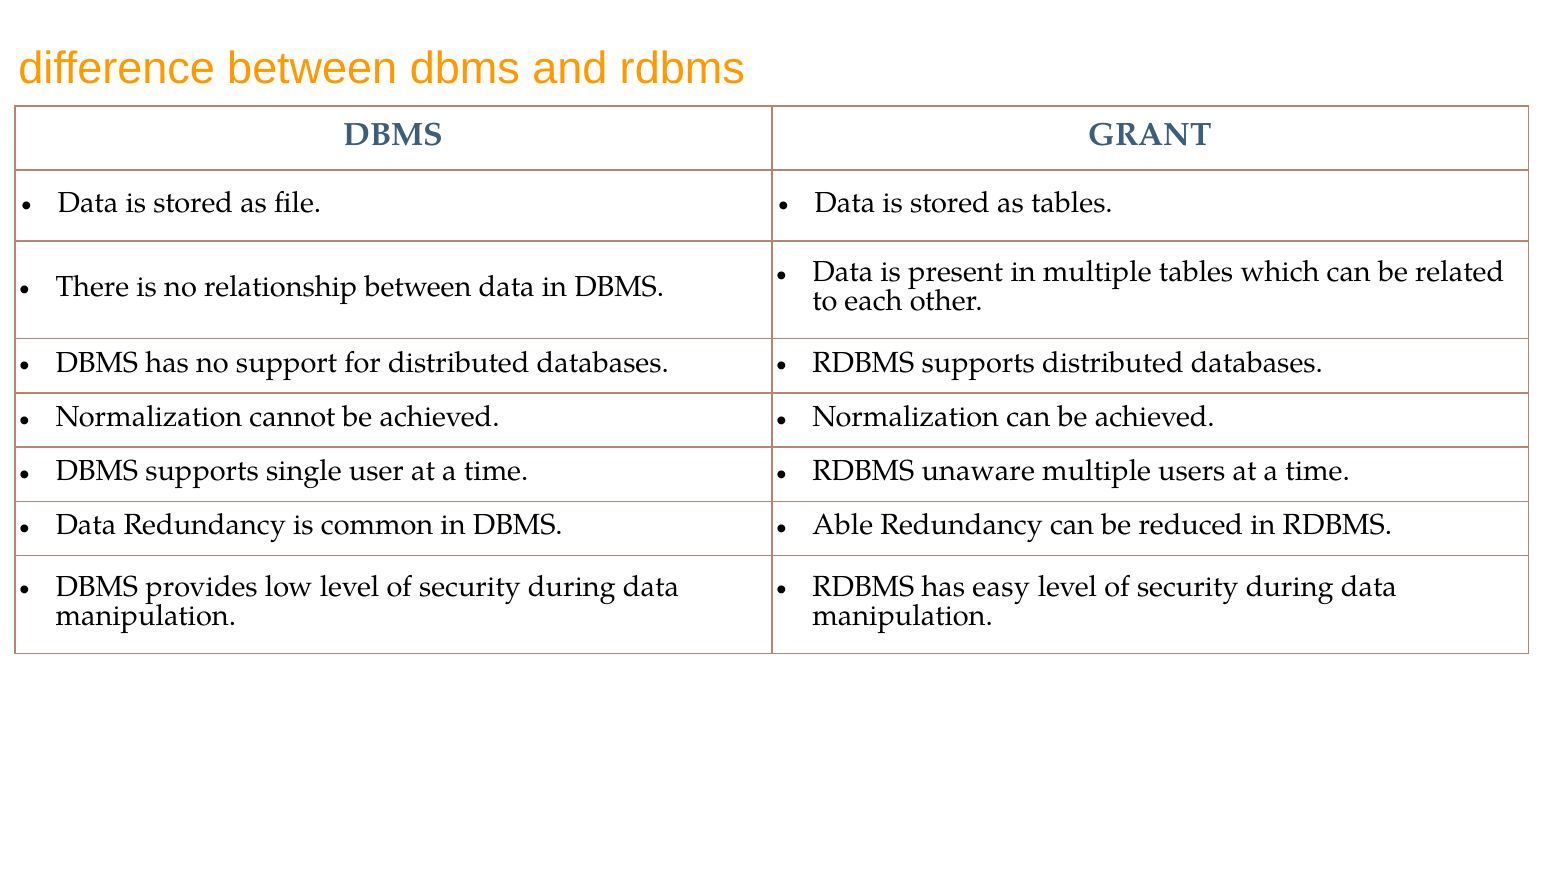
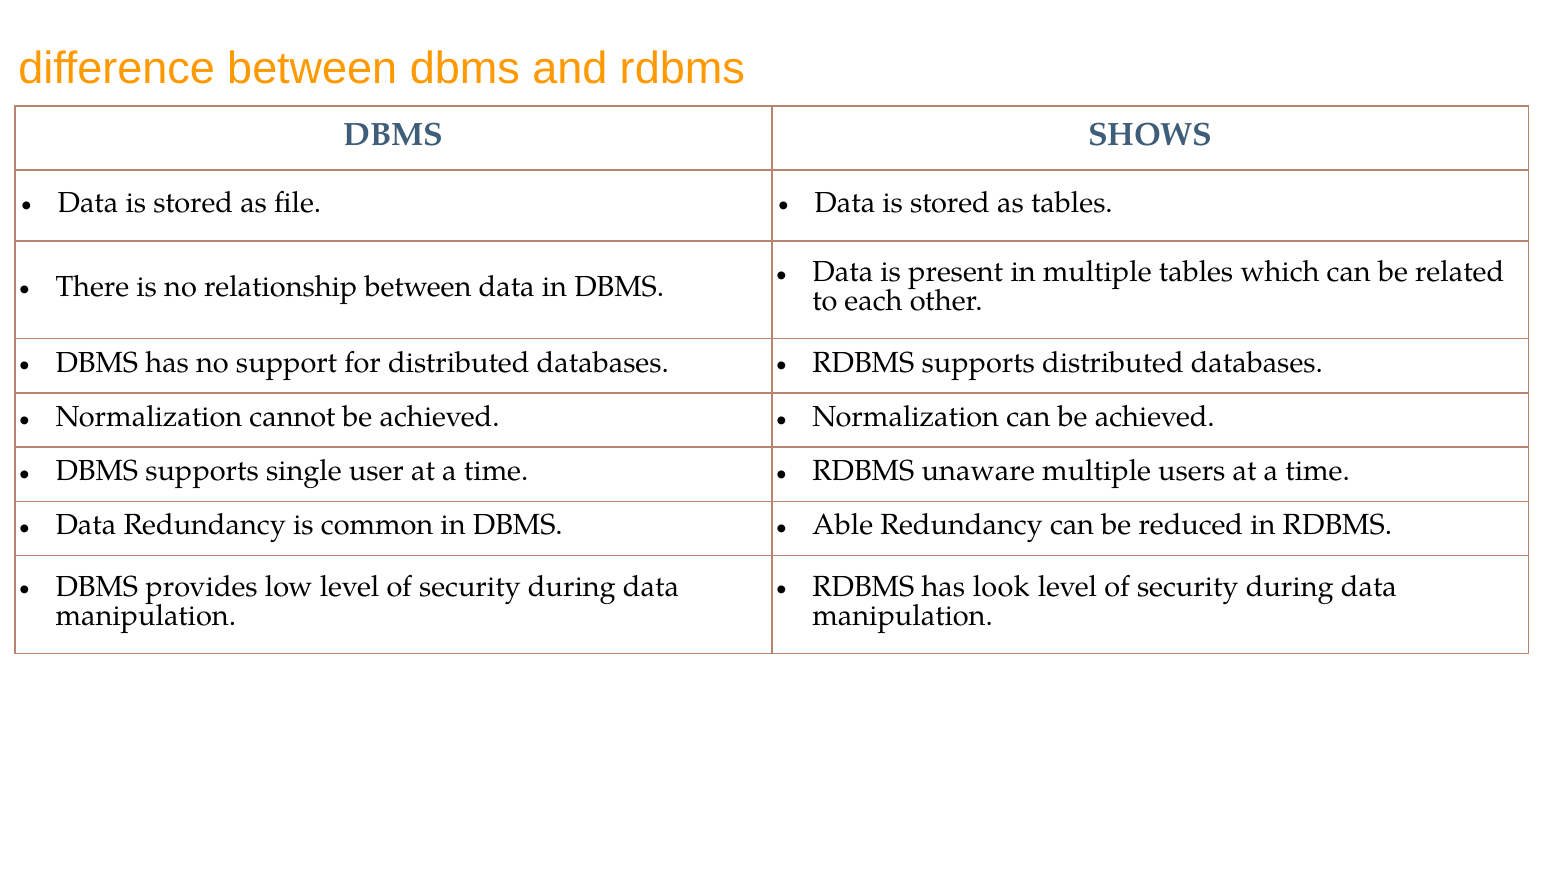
GRANT: GRANT -> SHOWS
easy: easy -> look
